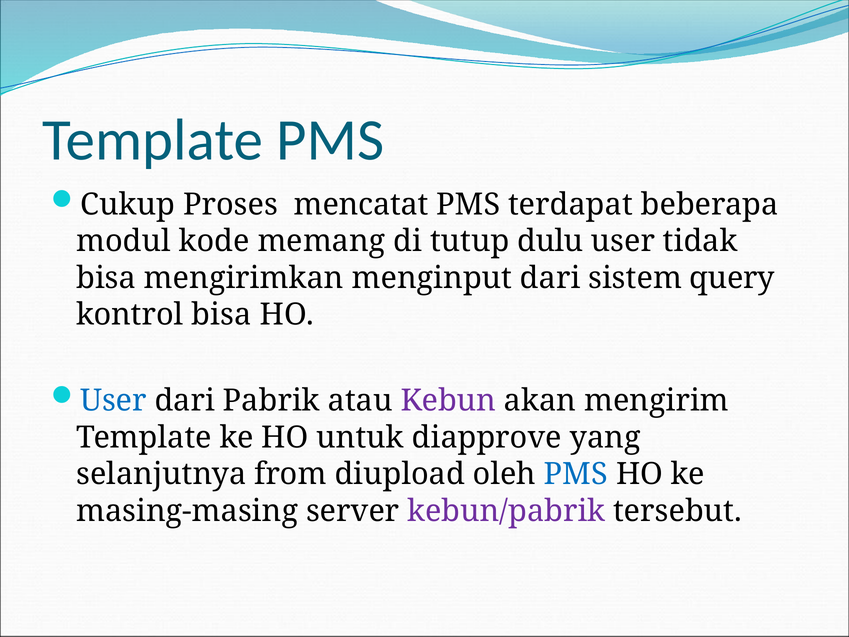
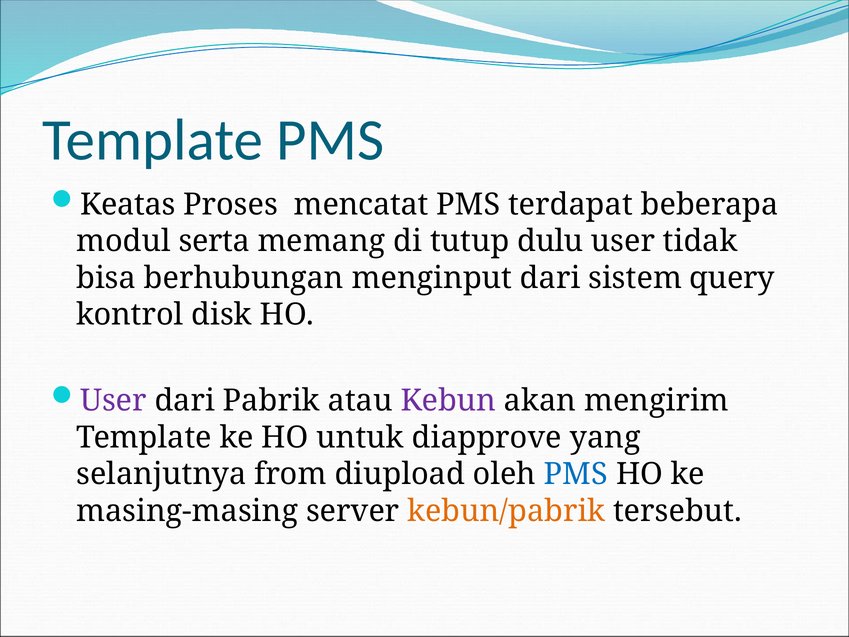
Cukup: Cukup -> Keatas
kode: kode -> serta
mengirimkan: mengirimkan -> berhubungan
kontrol bisa: bisa -> disk
User at (113, 401) colour: blue -> purple
kebun/pabrik colour: purple -> orange
